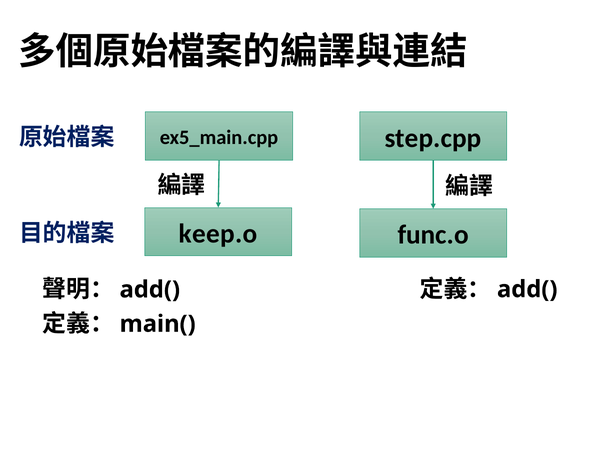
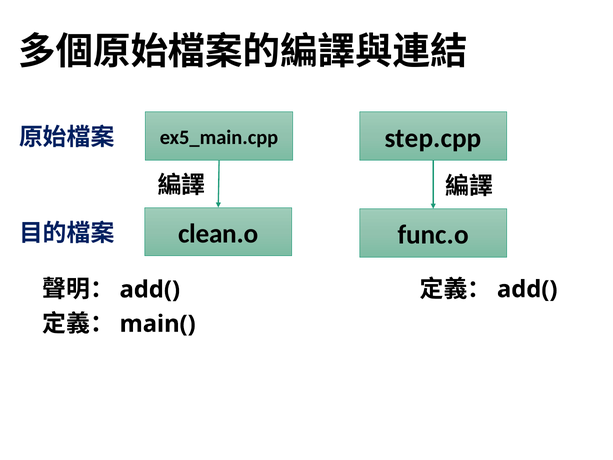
keep.o: keep.o -> clean.o
